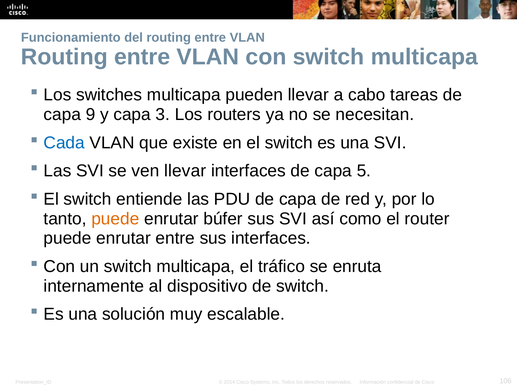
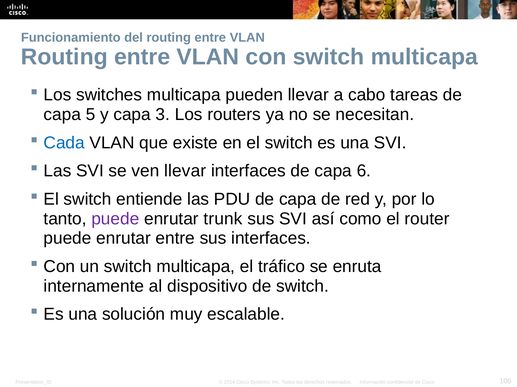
9: 9 -> 5
5: 5 -> 6
puede at (115, 219) colour: orange -> purple
búfer: búfer -> trunk
